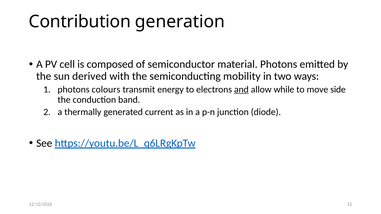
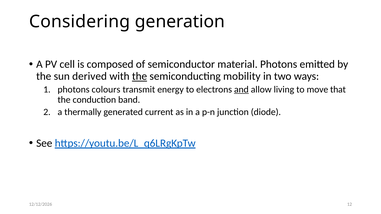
Contribution: Contribution -> Considering
the at (140, 76) underline: none -> present
while: while -> living
side: side -> that
